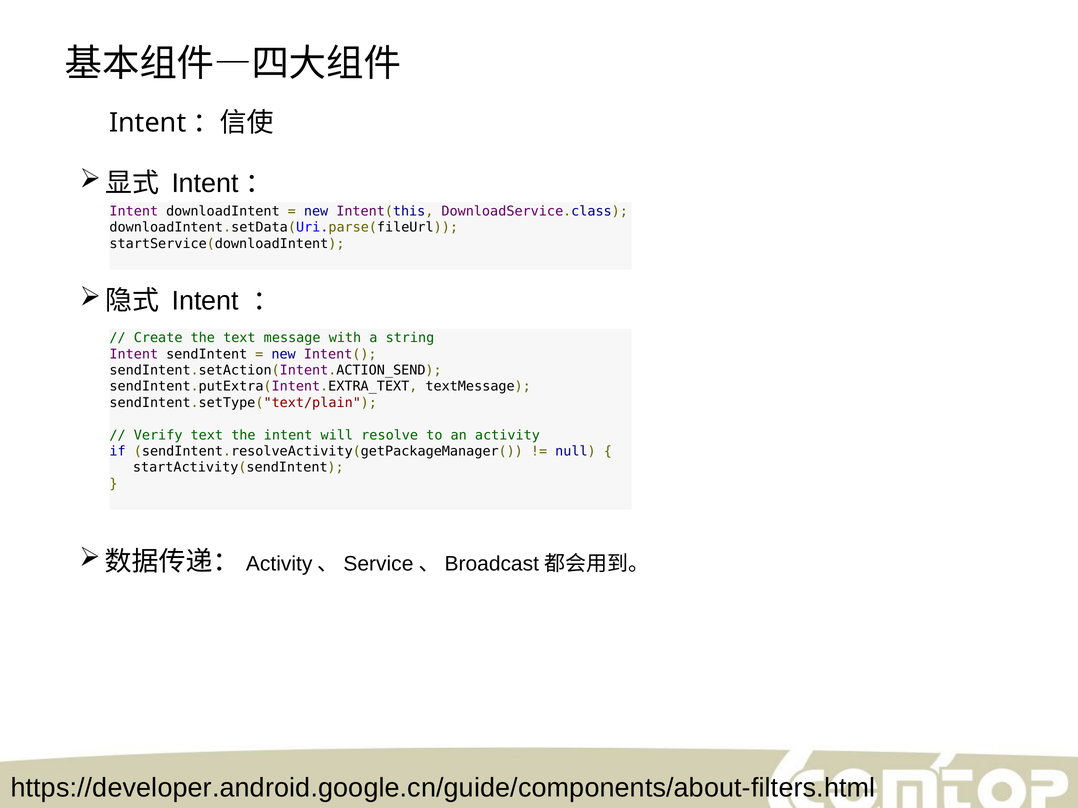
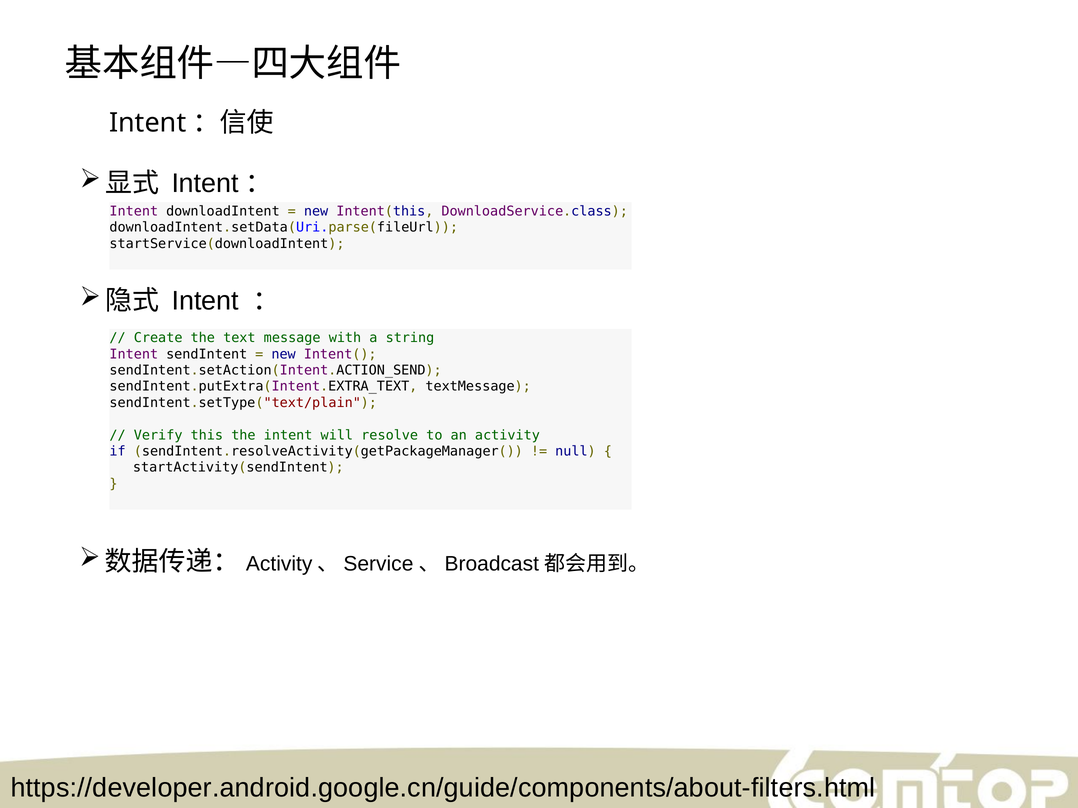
Verify text: text -> this
